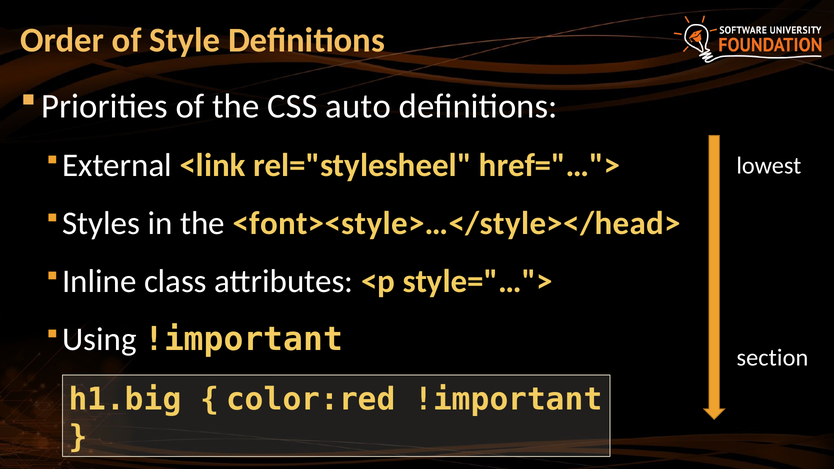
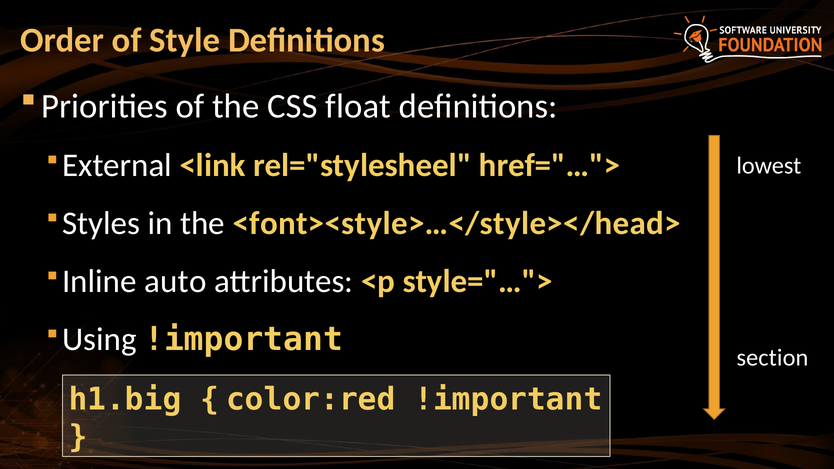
auto: auto -> float
class: class -> auto
